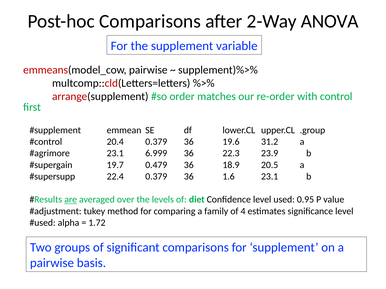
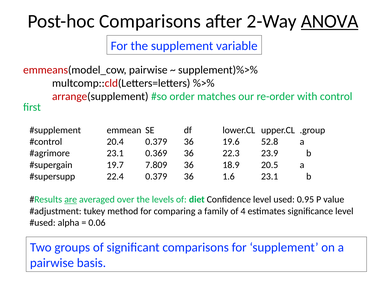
ANOVA underline: none -> present
31.2: 31.2 -> 52.8
6.999: 6.999 -> 0.369
0.479: 0.479 -> 7.809
1.72: 1.72 -> 0.06
